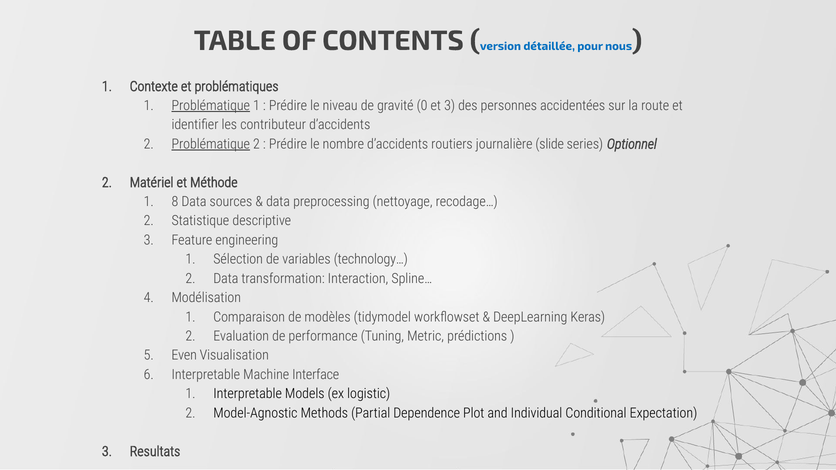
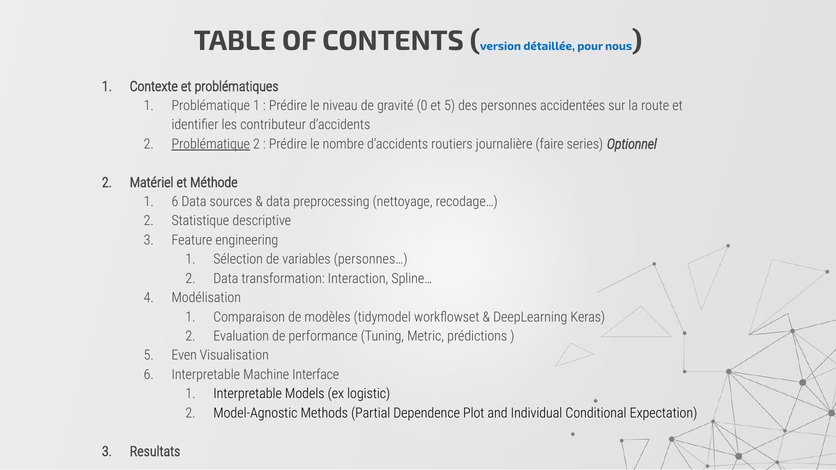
Problématique at (211, 106) underline: present -> none
et 3: 3 -> 5
journalière slide: slide -> faire
1 8: 8 -> 6
technology…: technology… -> personnes…
